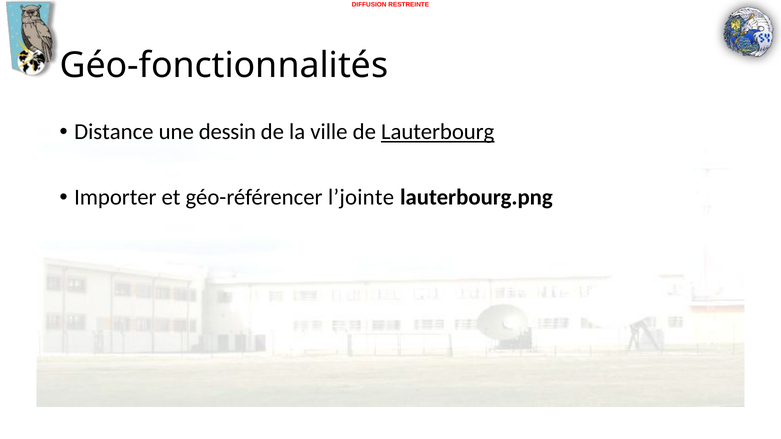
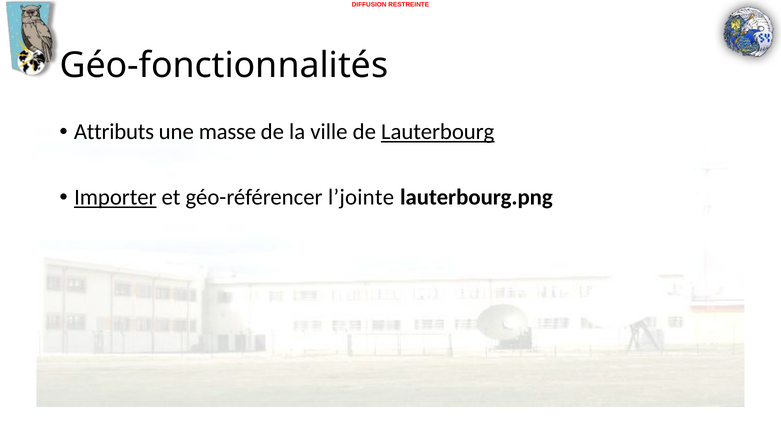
Distance: Distance -> Attributs
dessin: dessin -> masse
Importer underline: none -> present
